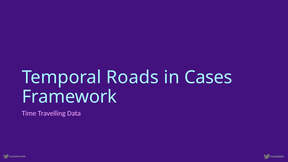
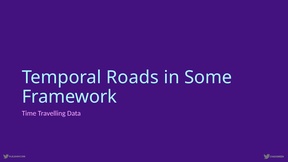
Cases: Cases -> Some
